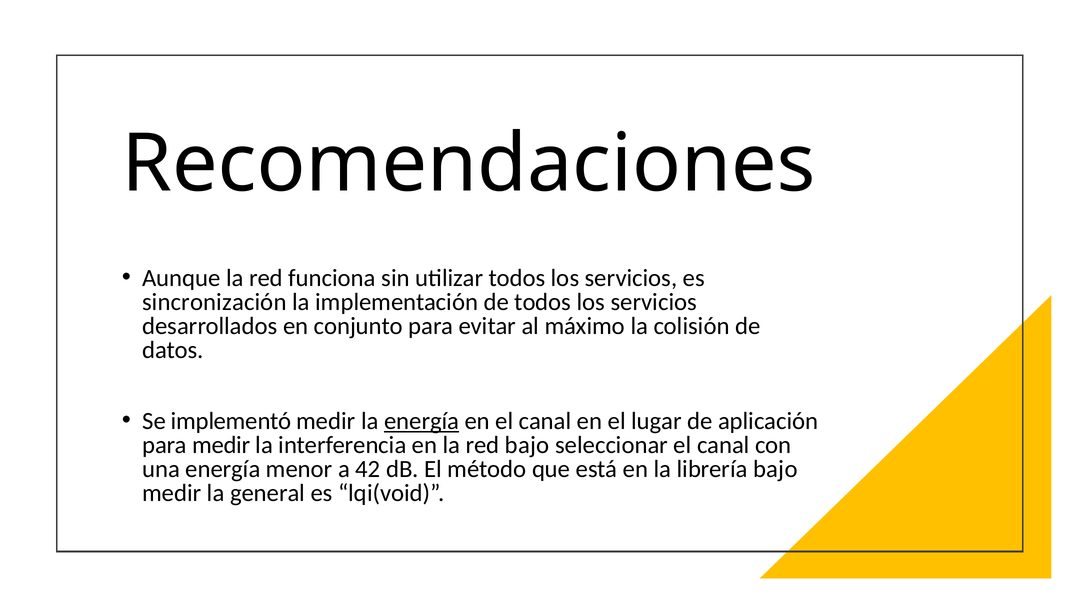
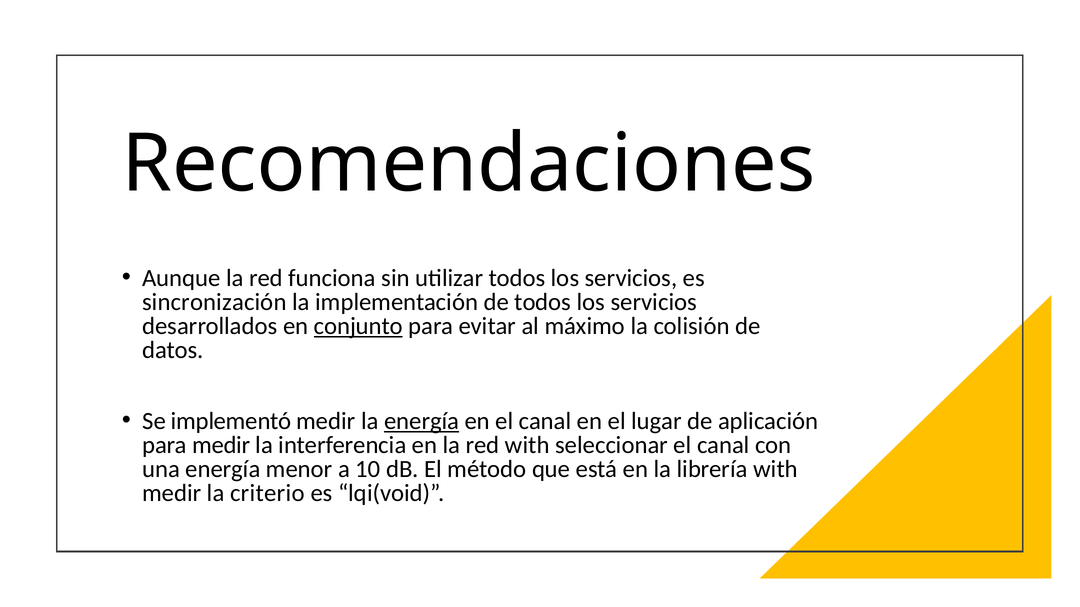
conjunto underline: none -> present
red bajo: bajo -> with
42: 42 -> 10
librería bajo: bajo -> with
general: general -> criterio
